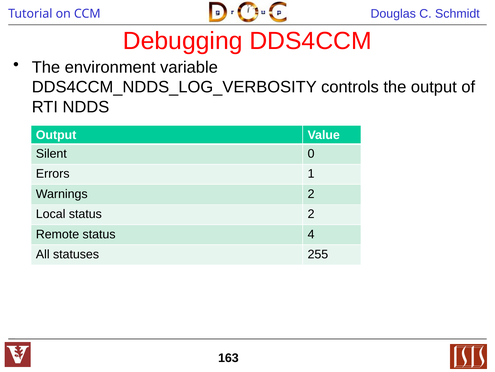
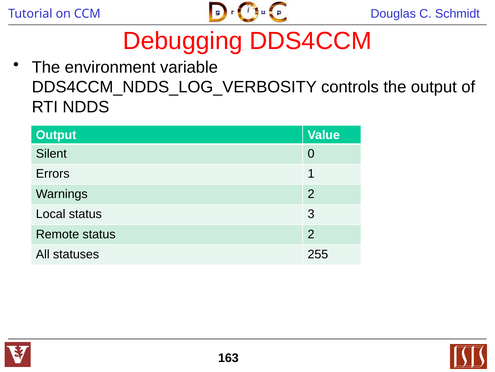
status 2: 2 -> 3
status 4: 4 -> 2
